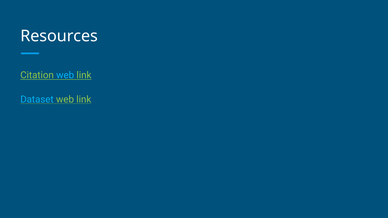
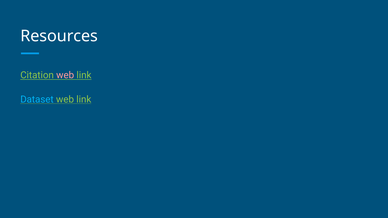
web at (65, 75) colour: light blue -> pink
